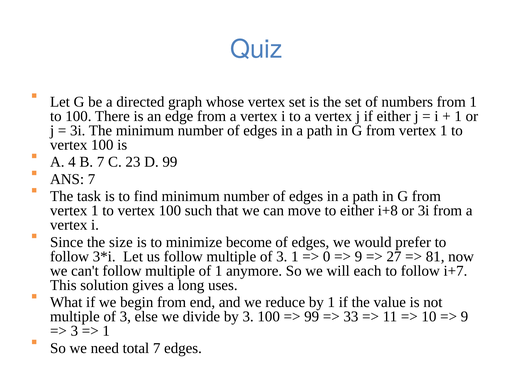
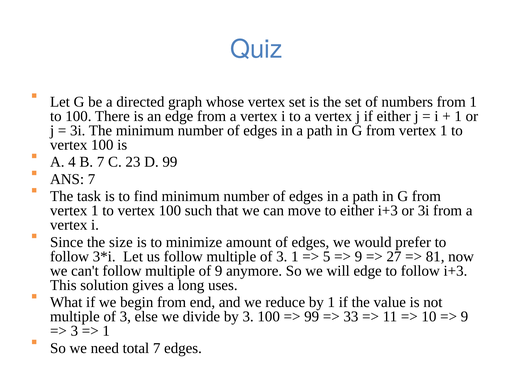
either i+8: i+8 -> i+3
become: become -> amount
0: 0 -> 5
of 1: 1 -> 9
will each: each -> edge
follow i+7: i+7 -> i+3
